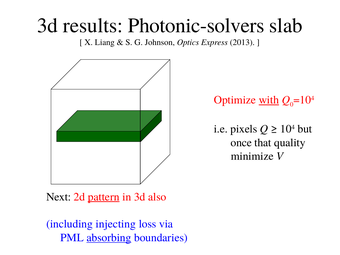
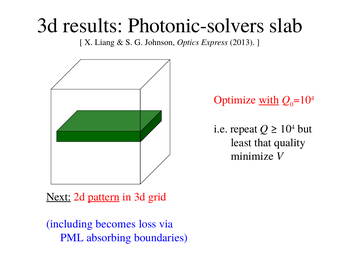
pixels: pixels -> repeat
once: once -> least
Next underline: none -> present
also: also -> grid
injecting: injecting -> becomes
absorbing underline: present -> none
